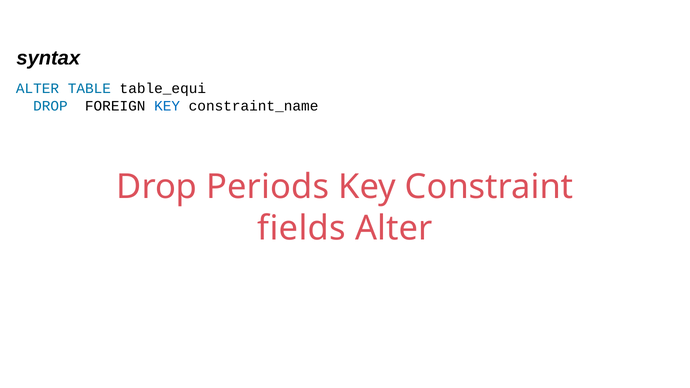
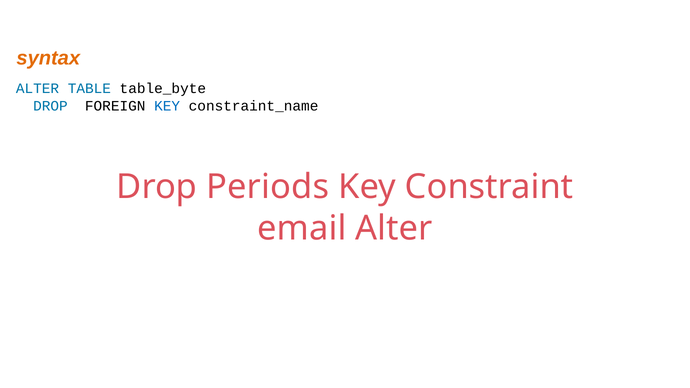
syntax colour: black -> orange
table_equi: table_equi -> table_byte
fields: fields -> email
